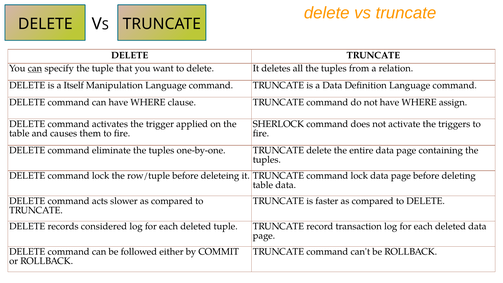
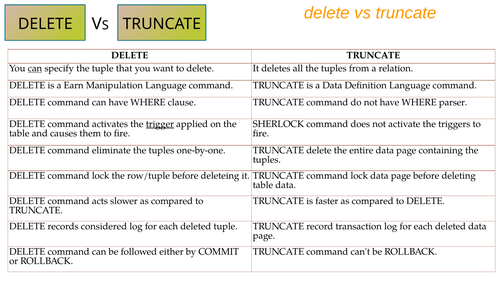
Itself: Itself -> Earn
assign: assign -> parser
trigger underline: none -> present
